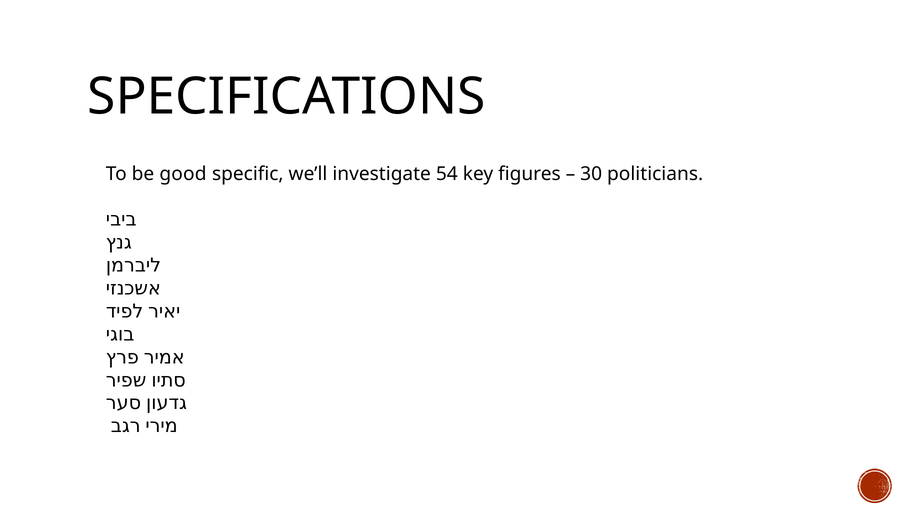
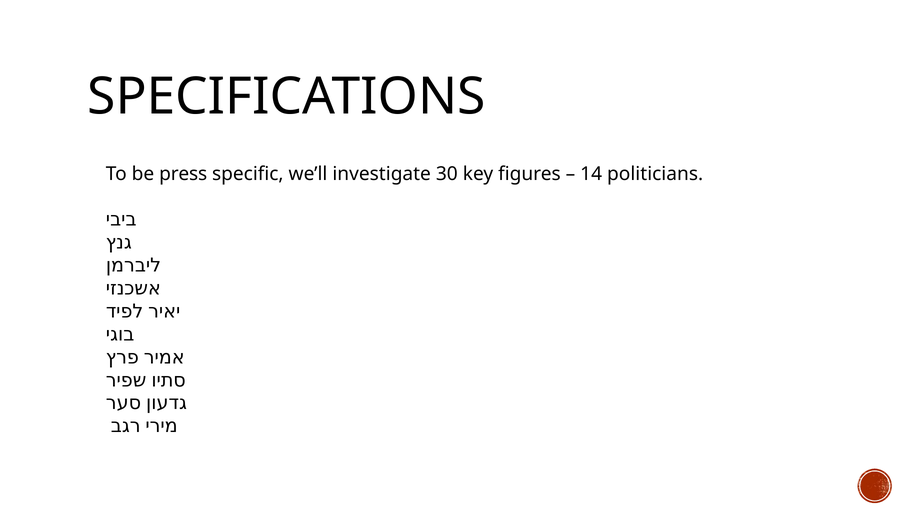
good: good -> press
54: 54 -> 30
30: 30 -> 14
